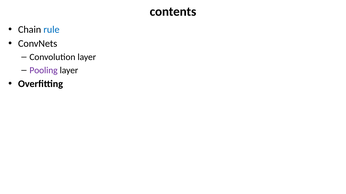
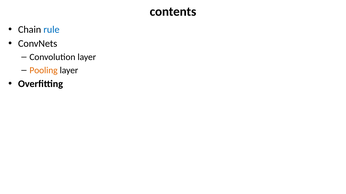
Pooling colour: purple -> orange
